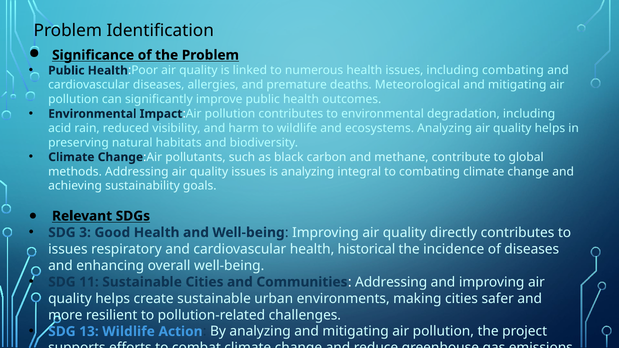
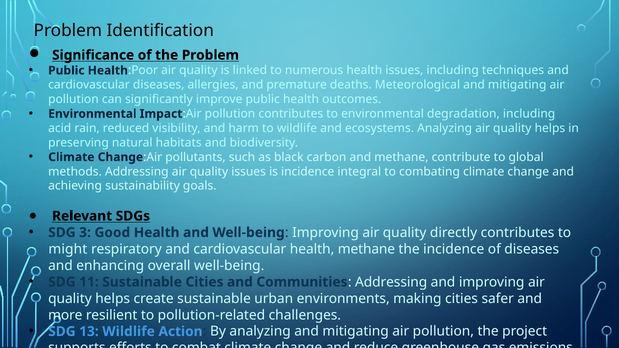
including combating: combating -> techniques
is analyzing: analyzing -> incidence
issues at (68, 249): issues -> might
health historical: historical -> methane
